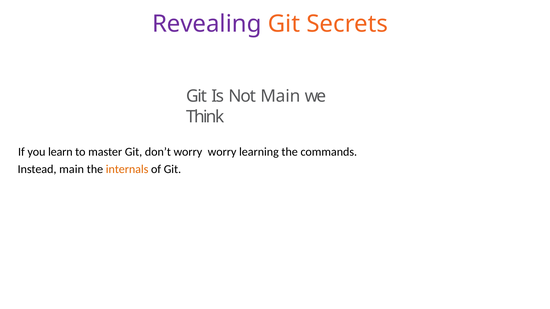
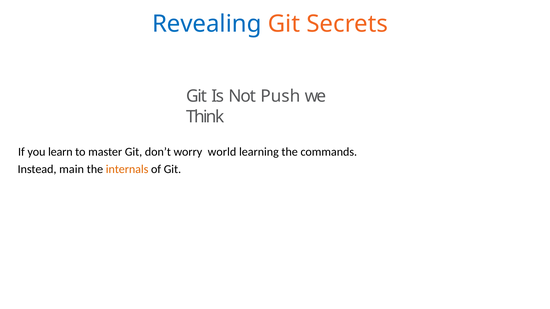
Revealing colour: purple -> blue
Not Main: Main -> Push
worry worry: worry -> world
